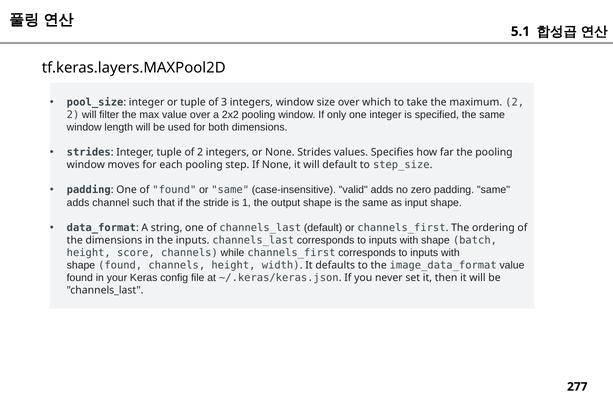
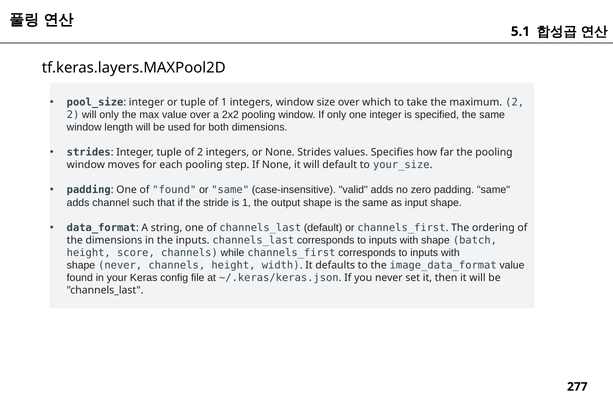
of 3: 3 -> 1
will filter: filter -> only
step_size: step_size -> your_size
shape found: found -> never
